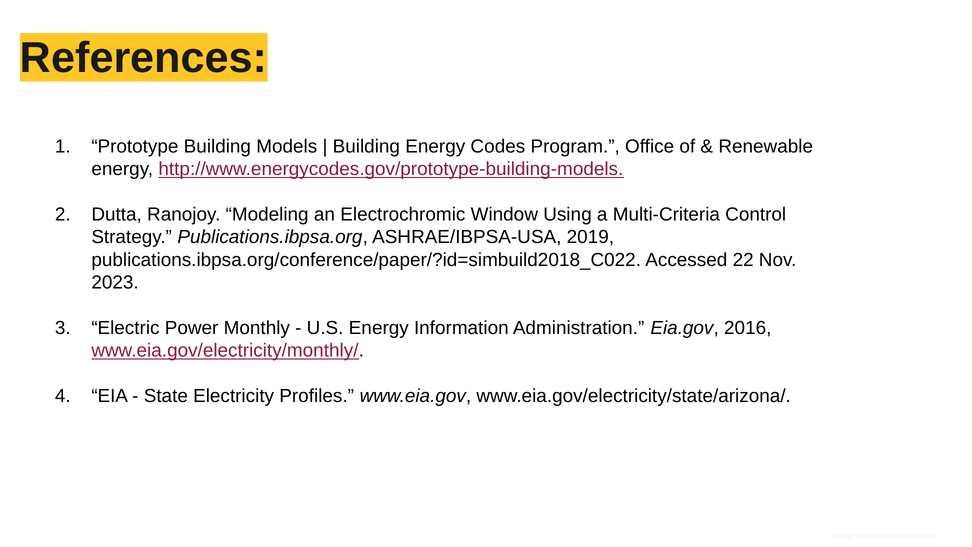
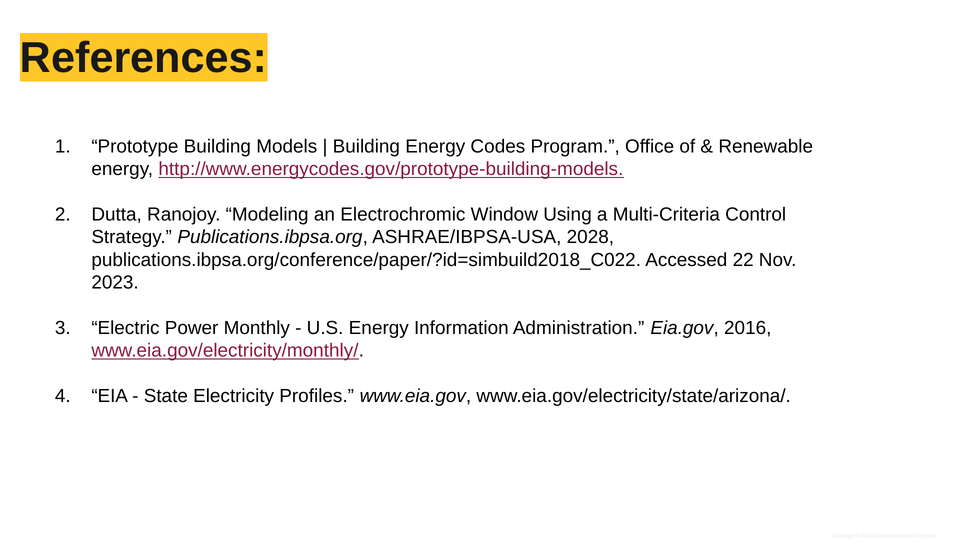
2019: 2019 -> 2028
